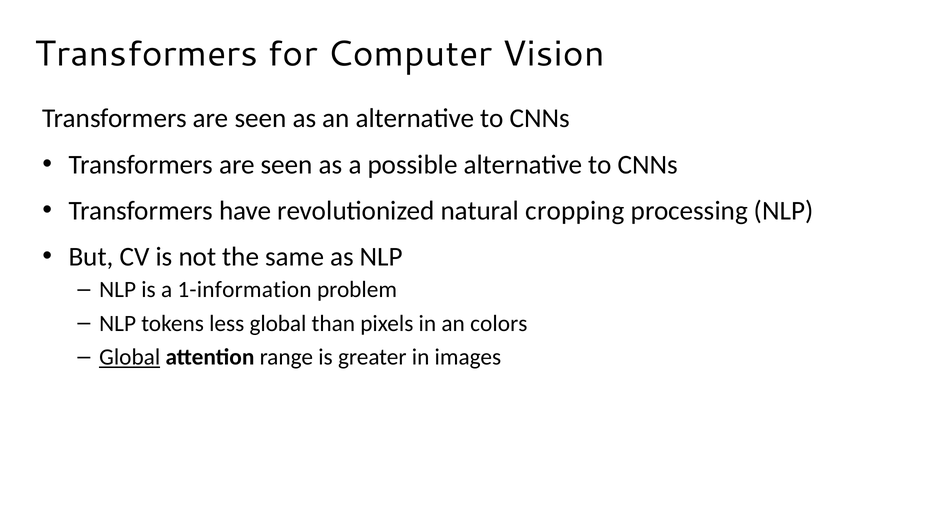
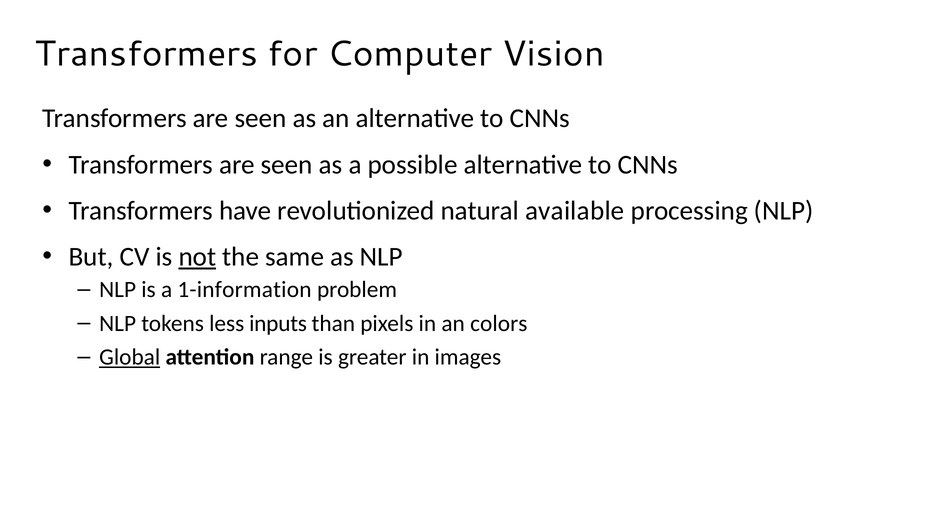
cropping: cropping -> available
not underline: none -> present
less global: global -> inputs
